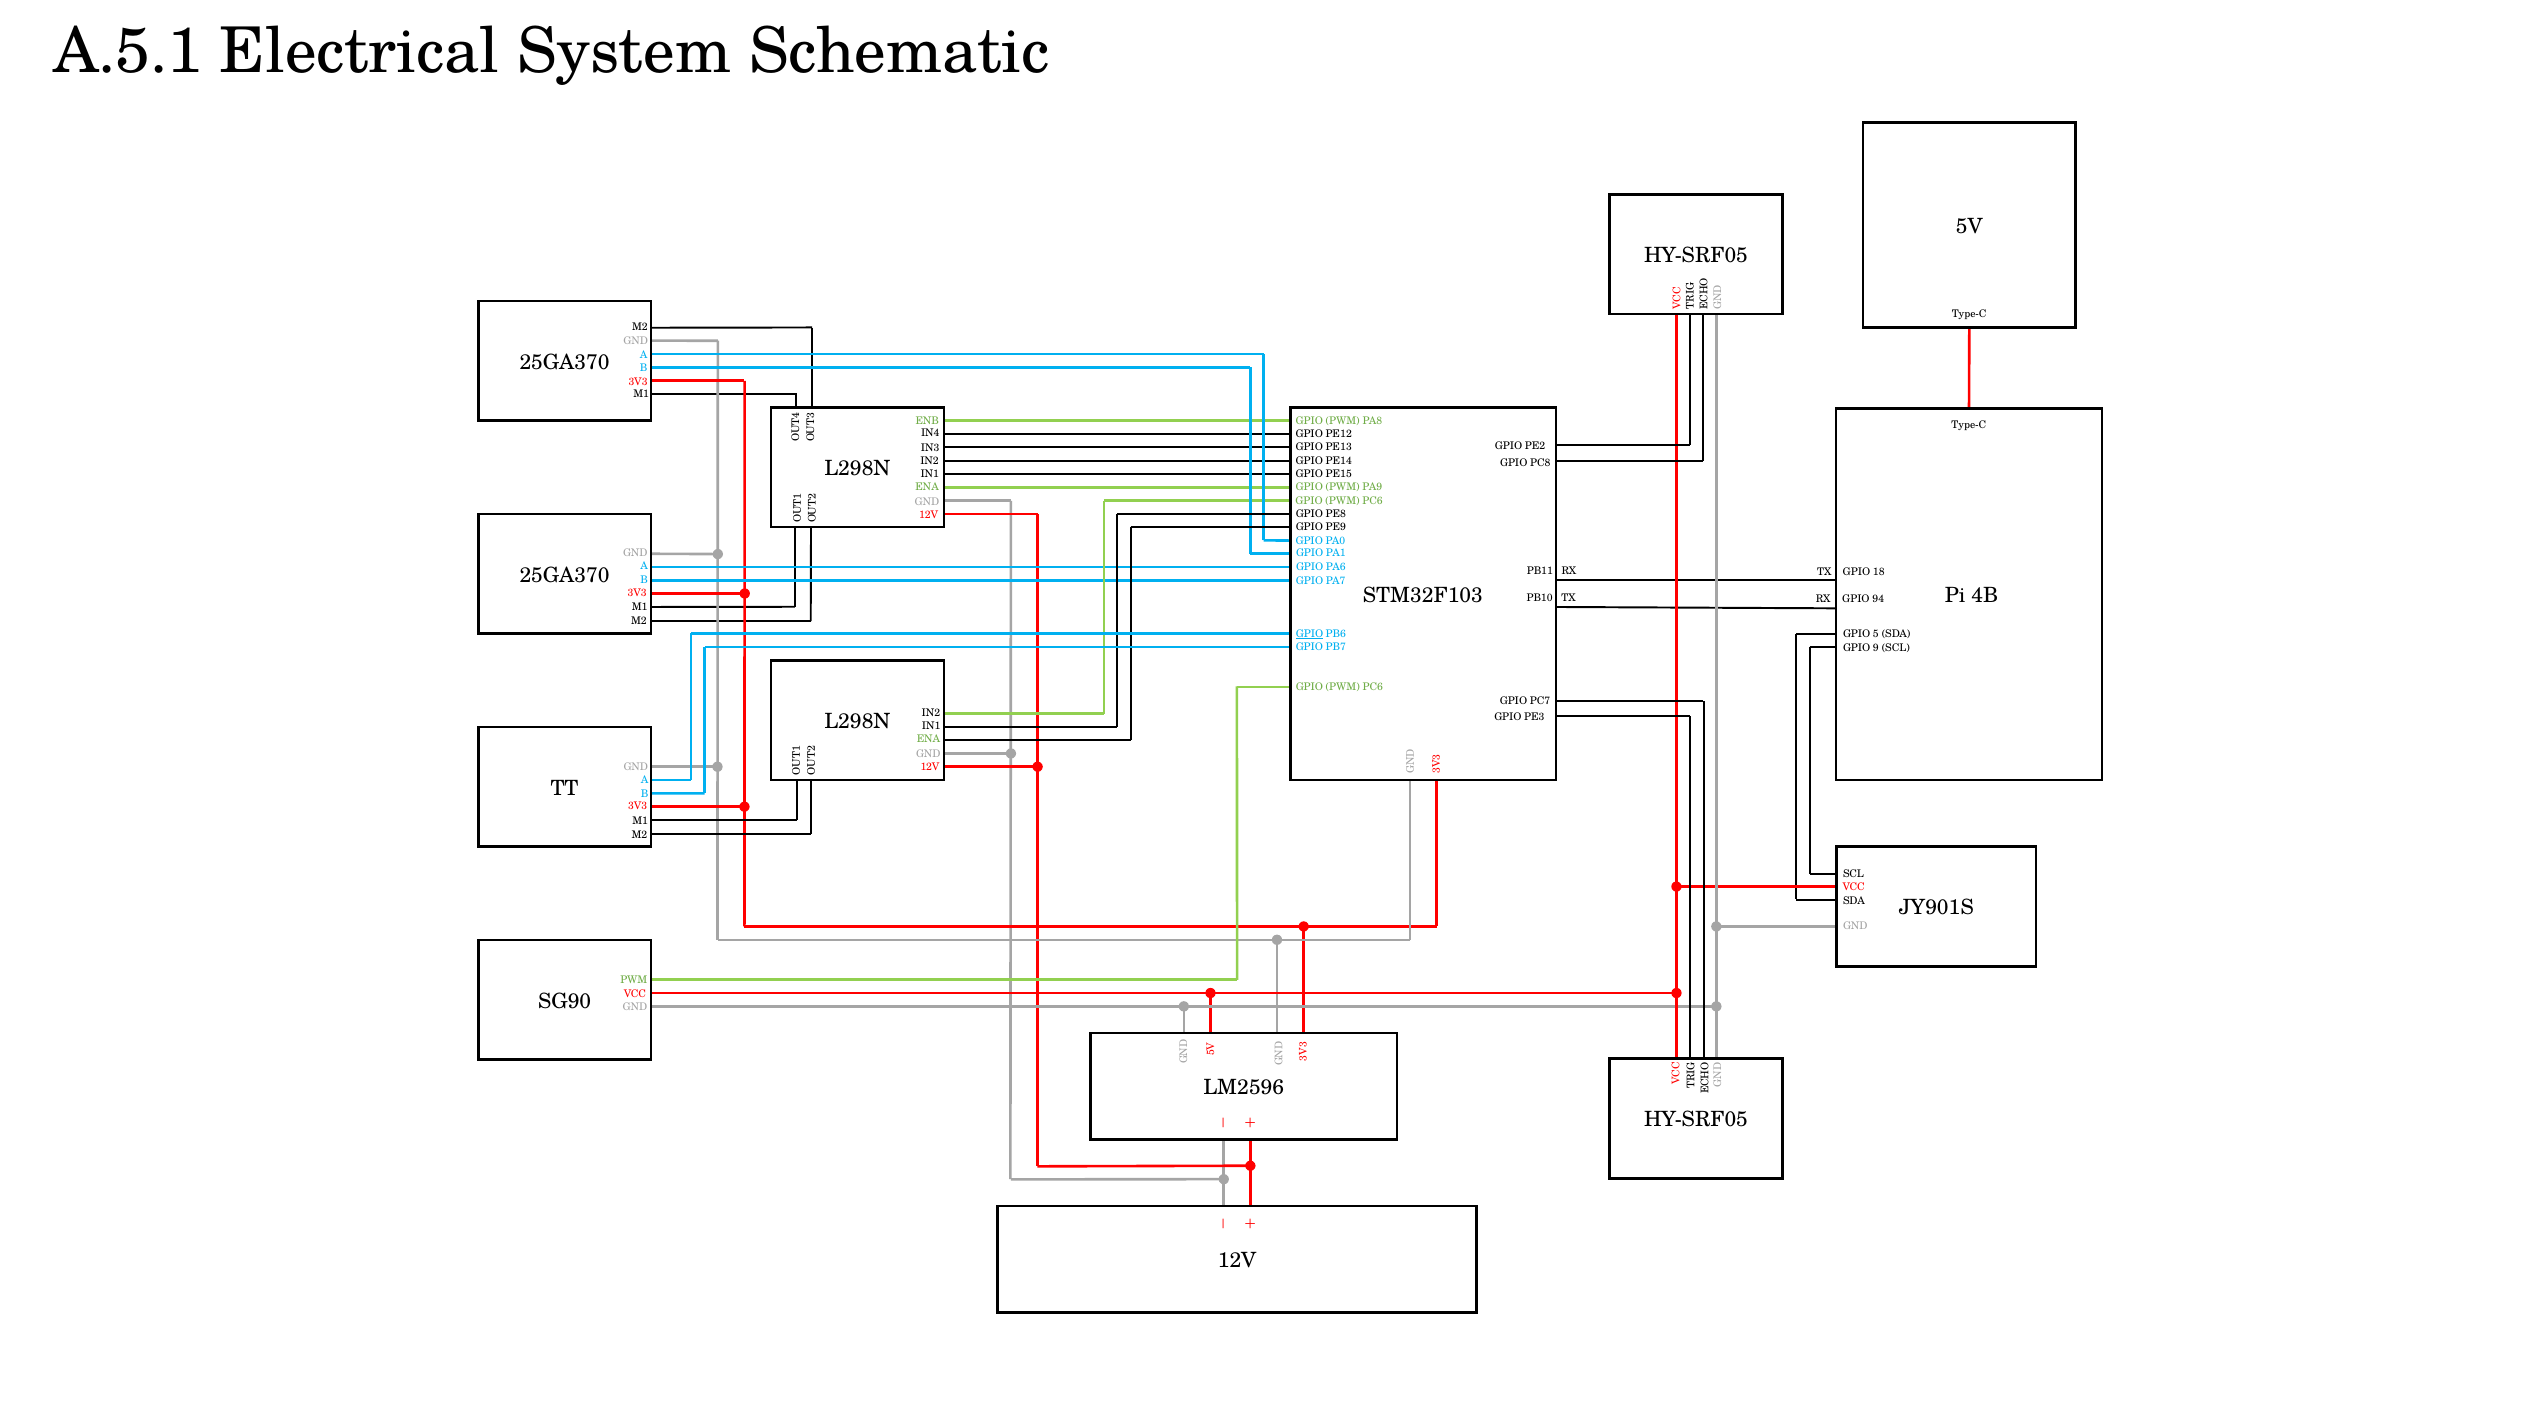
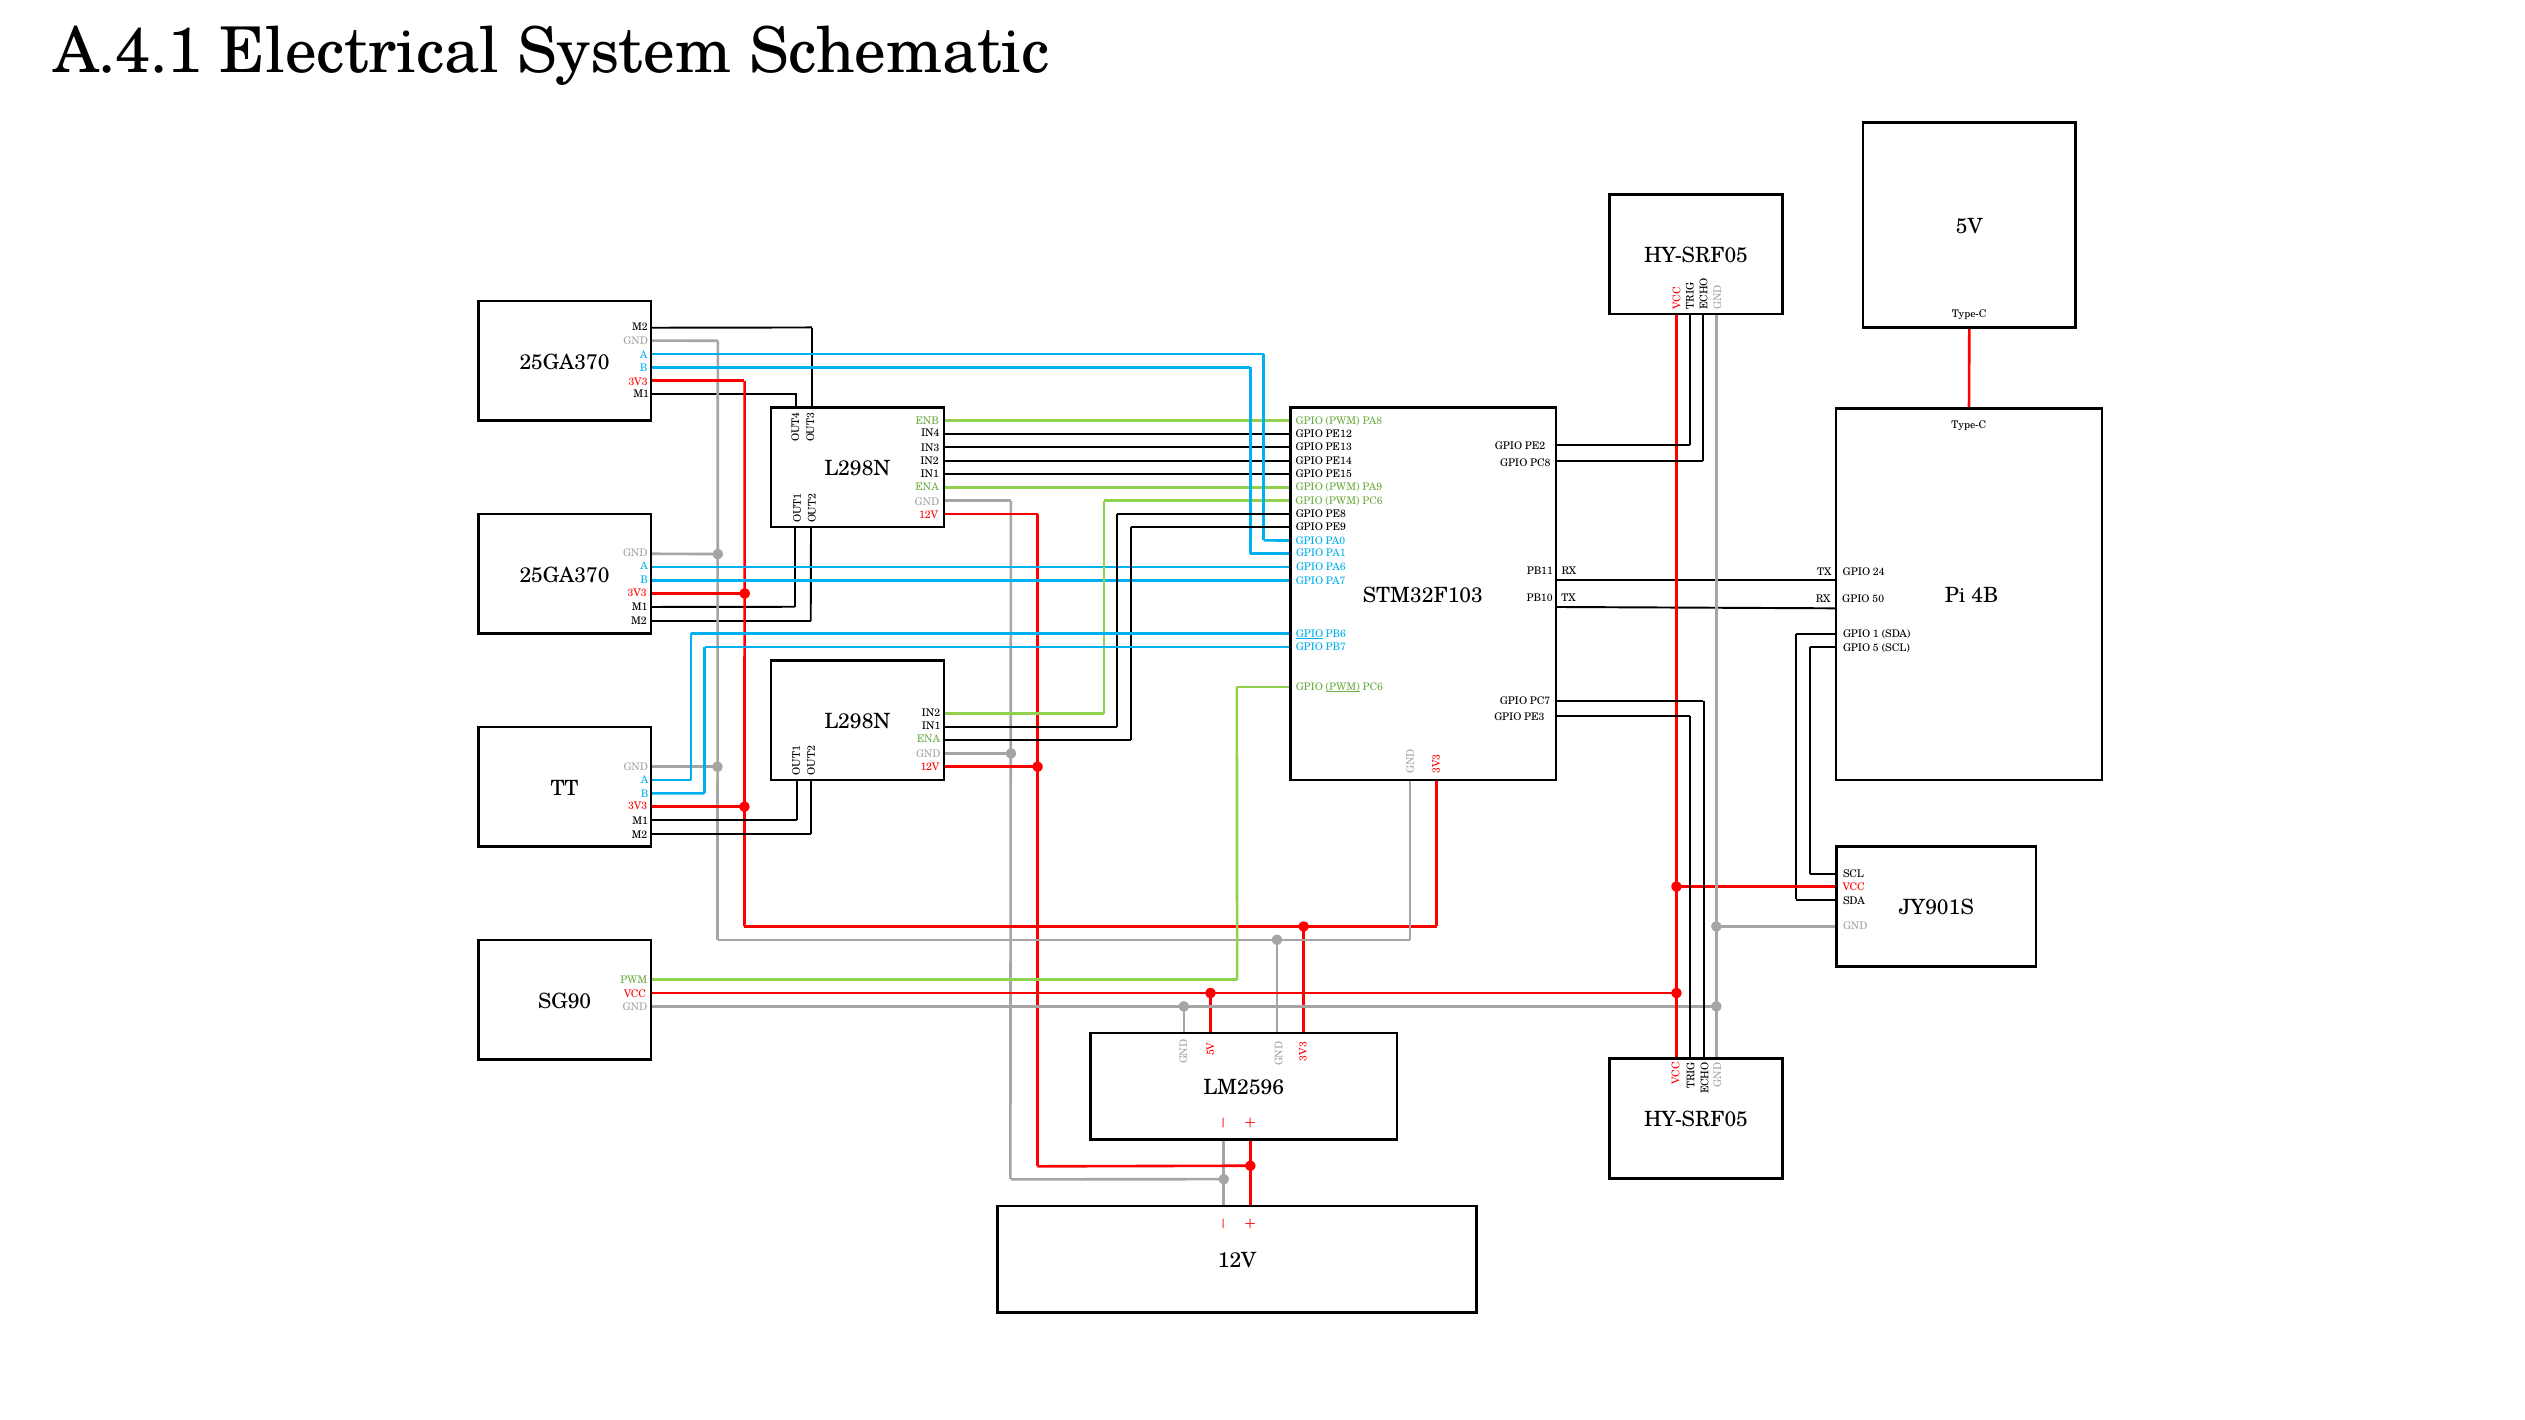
A.5.1: A.5.1 -> A.4.1
18: 18 -> 24
94: 94 -> 50
GPIO 5: 5 -> 1
GPIO 9: 9 -> 5
PWM at (1343, 687) underline: none -> present
